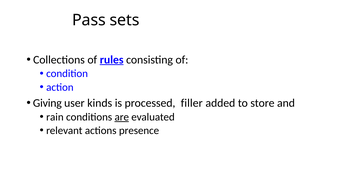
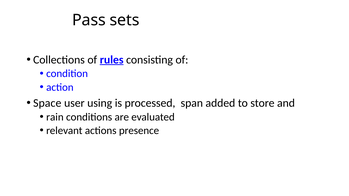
Giving: Giving -> Space
kinds: kinds -> using
filler: filler -> span
are underline: present -> none
